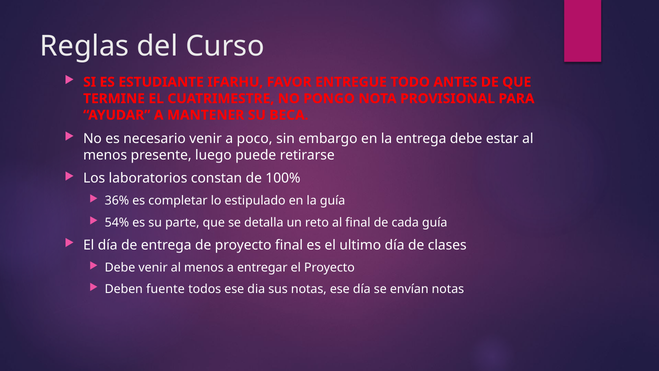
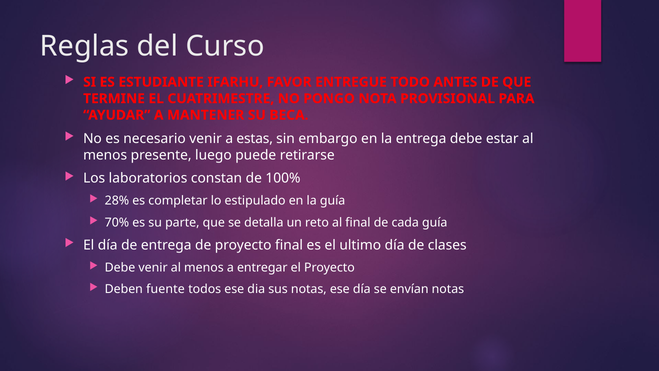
poco: poco -> estas
36%: 36% -> 28%
54%: 54% -> 70%
